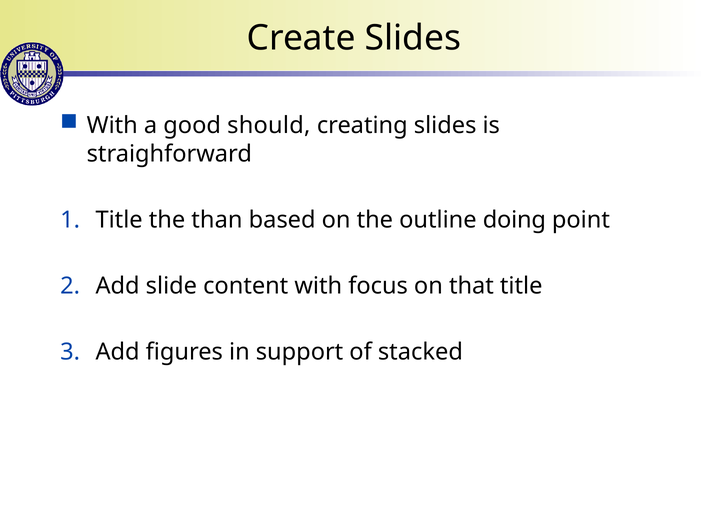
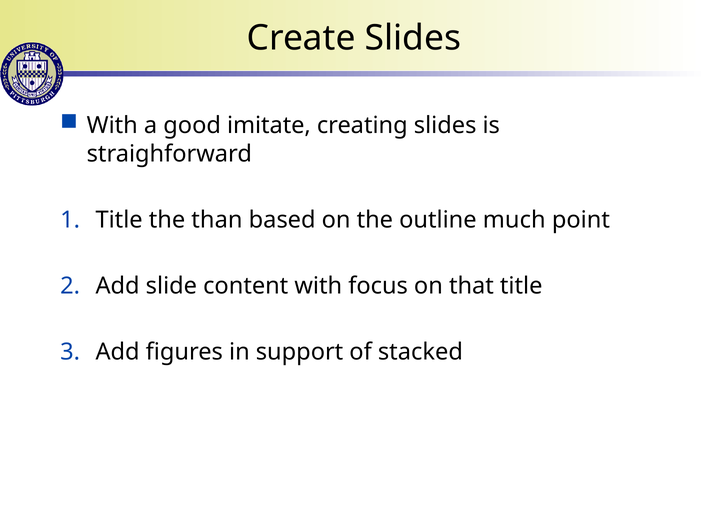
should: should -> imitate
doing: doing -> much
